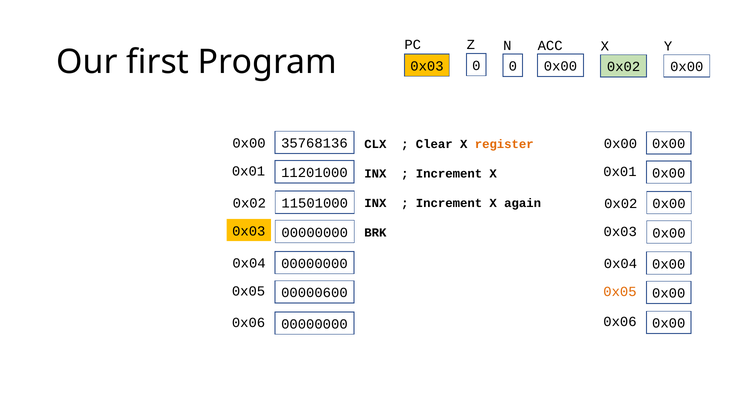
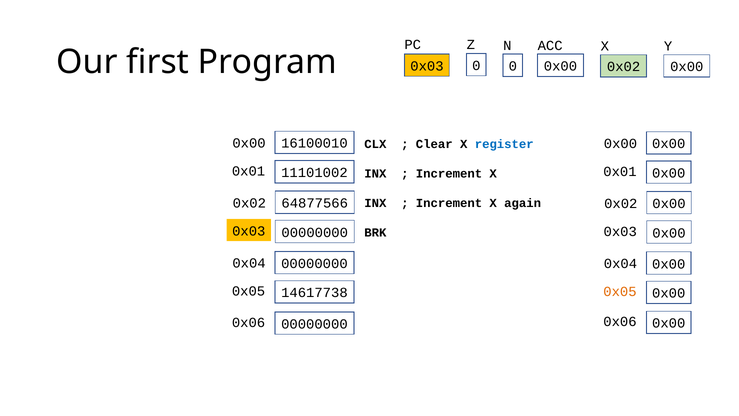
35768136: 35768136 -> 16100010
register colour: orange -> blue
11201000: 11201000 -> 11101002
11501000: 11501000 -> 64877566
00000600: 00000600 -> 14617738
